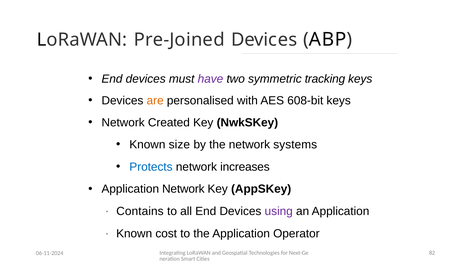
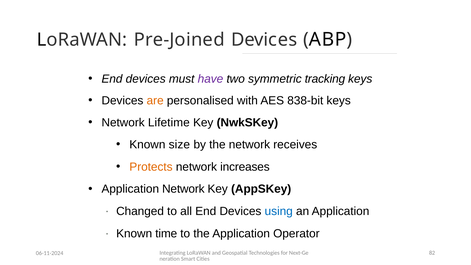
608-bit: 608-bit -> 838-bit
Created: Created -> Lifetime
systems: systems -> receives
Protects colour: blue -> orange
Contains: Contains -> Changed
using colour: purple -> blue
cost: cost -> time
